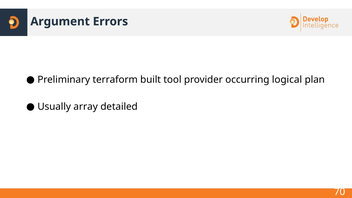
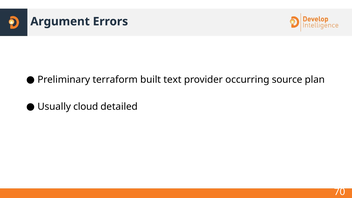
tool: tool -> text
logical: logical -> source
array: array -> cloud
